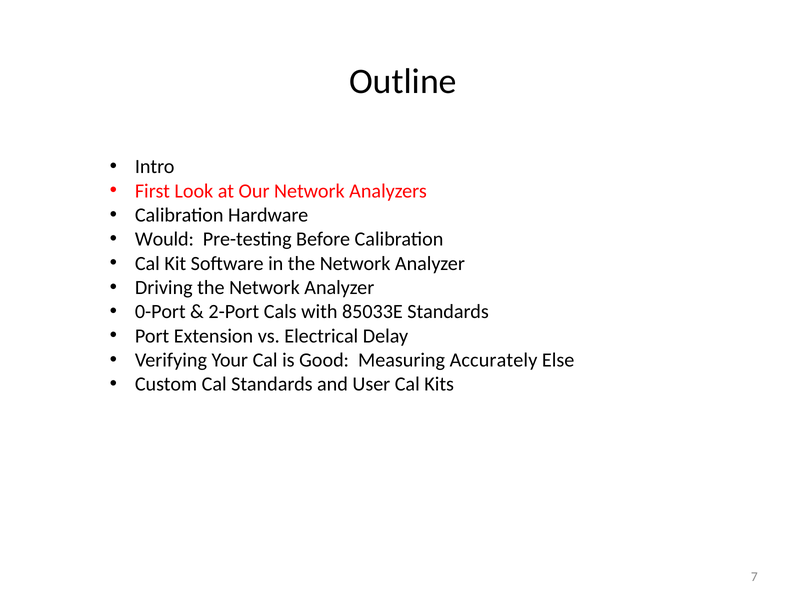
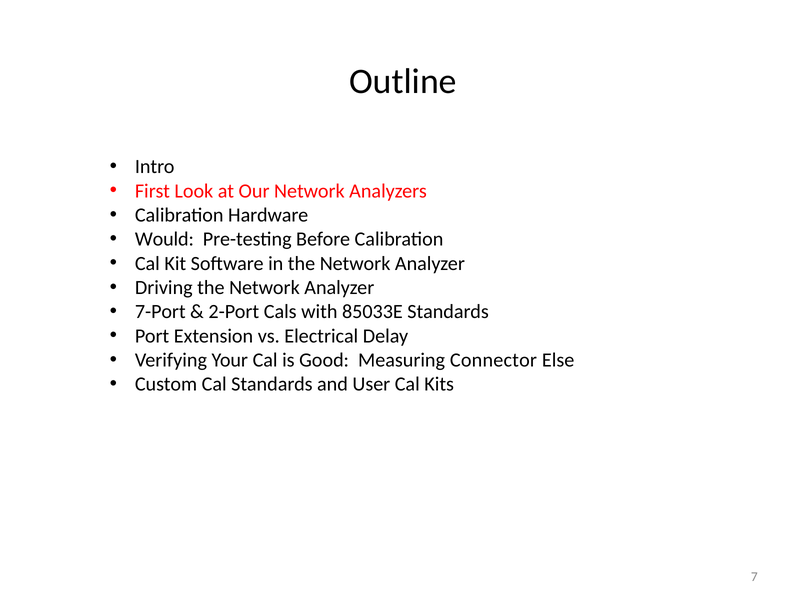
0-Port: 0-Port -> 7-Port
Accurately: Accurately -> Connector
